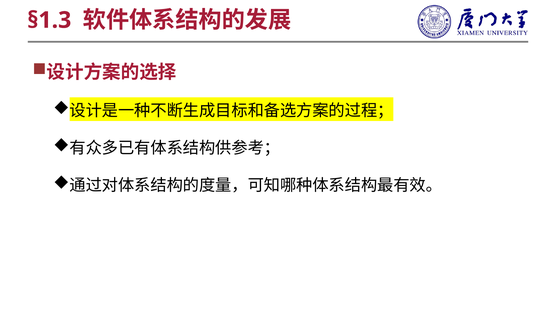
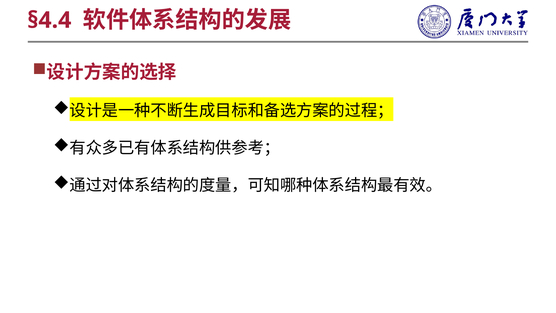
§1.3: §1.3 -> §4.4
